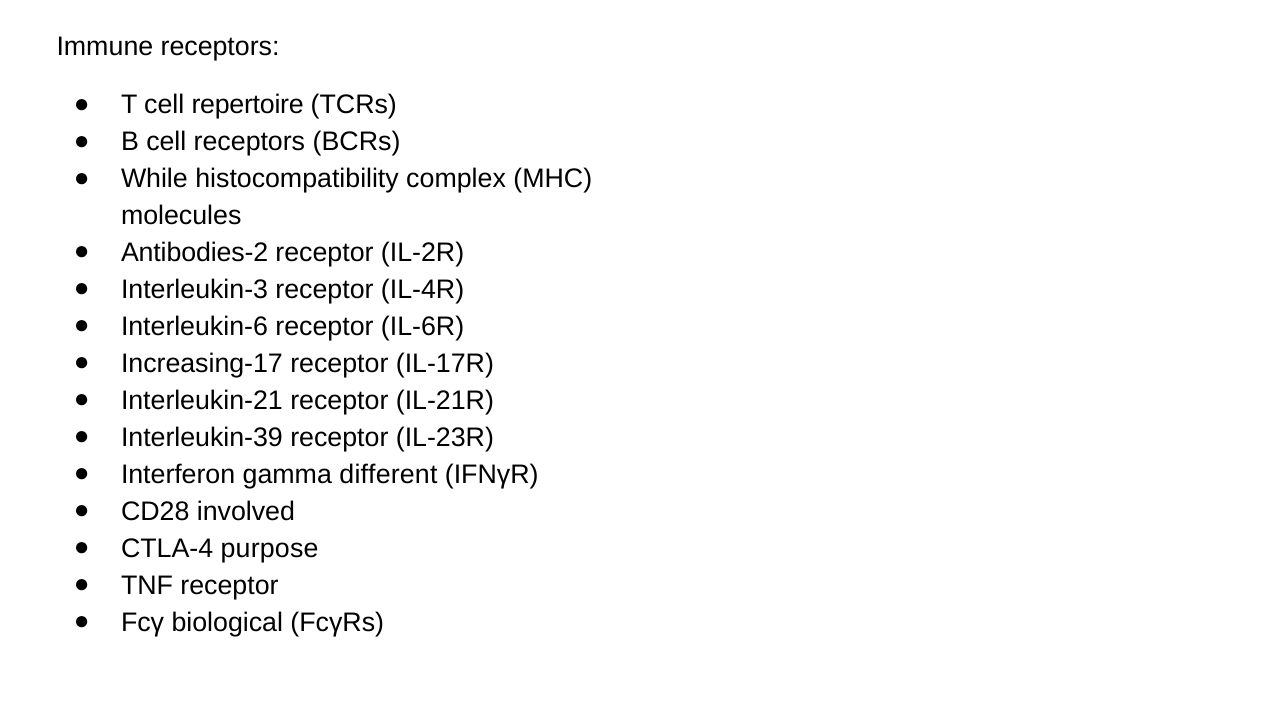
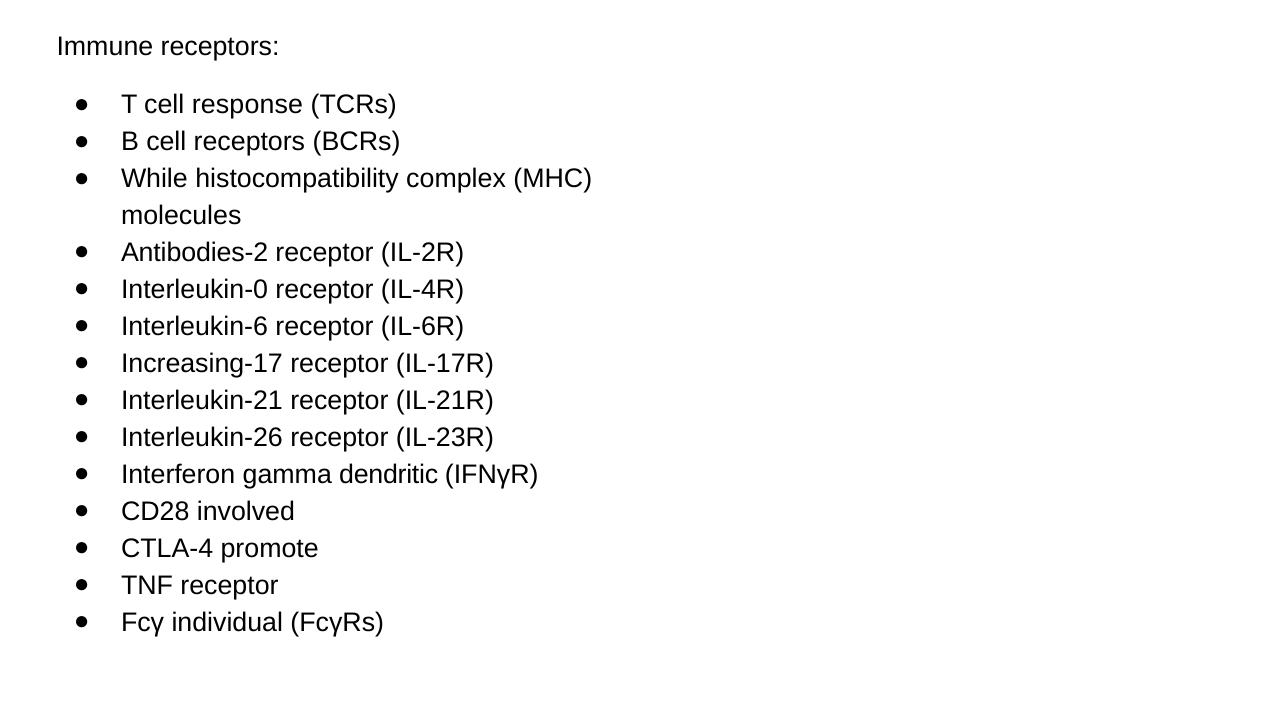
repertoire: repertoire -> response
Interleukin-3: Interleukin-3 -> Interleukin-0
Interleukin-39: Interleukin-39 -> Interleukin-26
different: different -> dendritic
purpose: purpose -> promote
biological: biological -> individual
